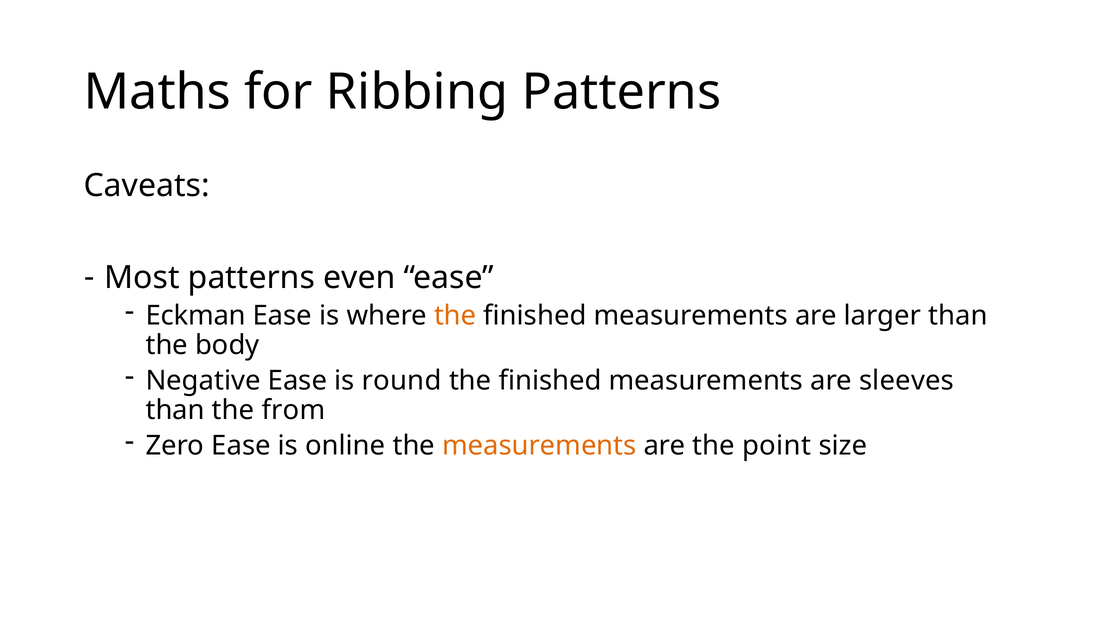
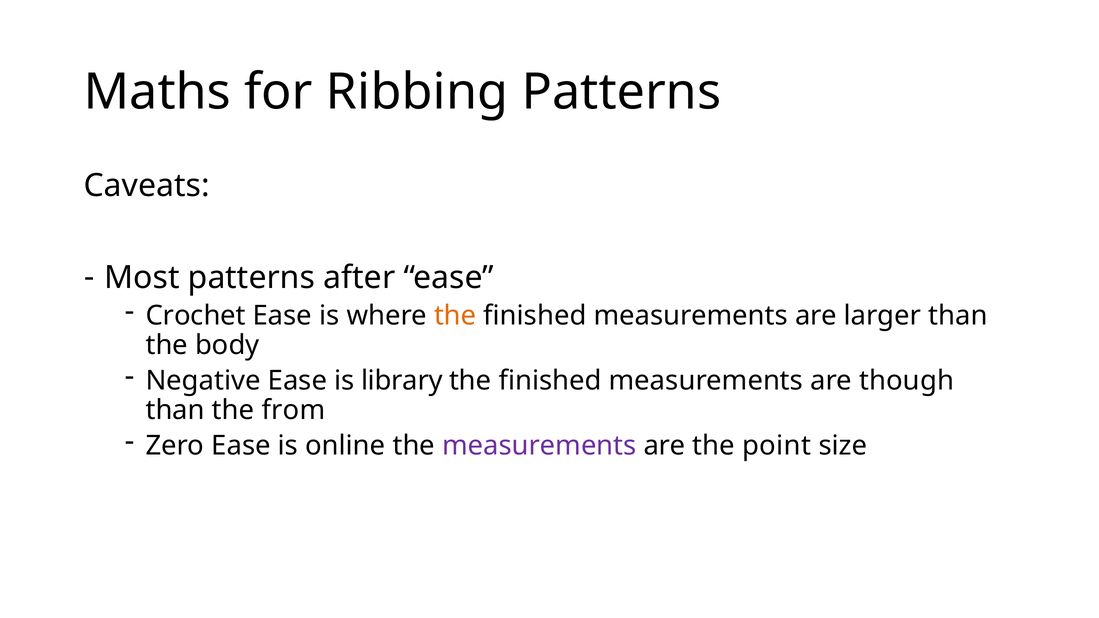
even: even -> after
Eckman: Eckman -> Crochet
round: round -> library
sleeves: sleeves -> though
measurements at (539, 446) colour: orange -> purple
